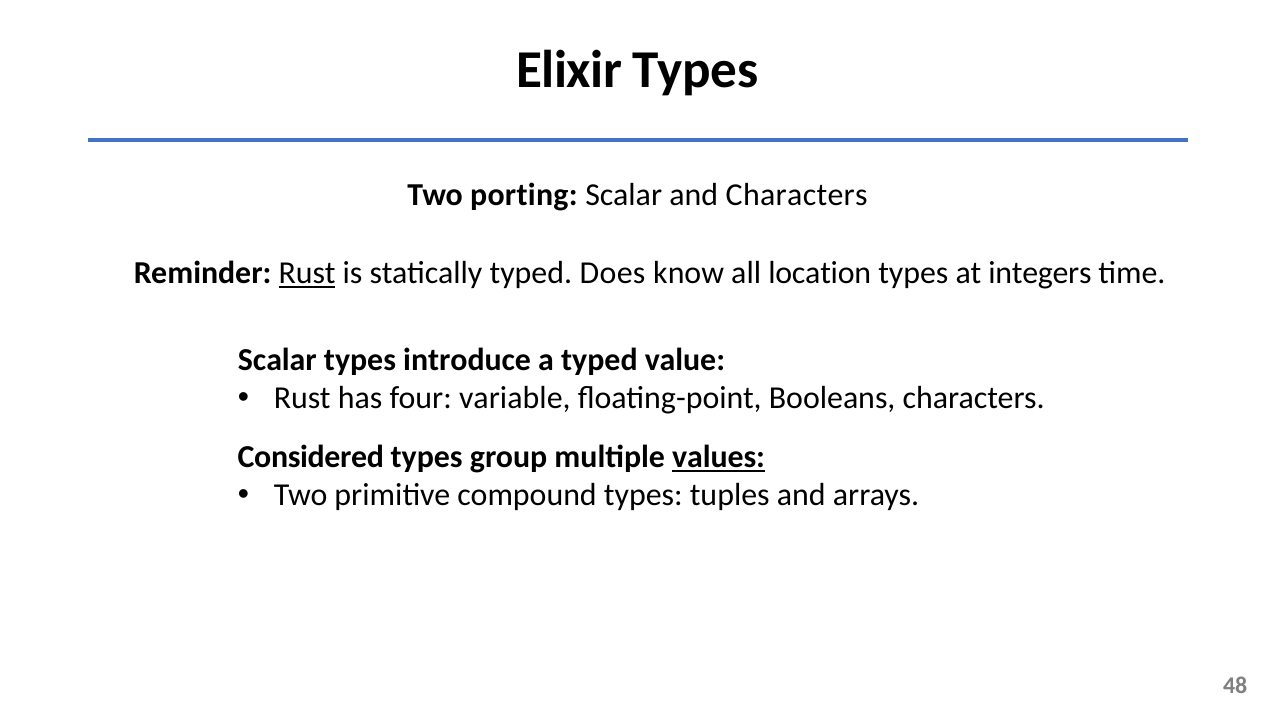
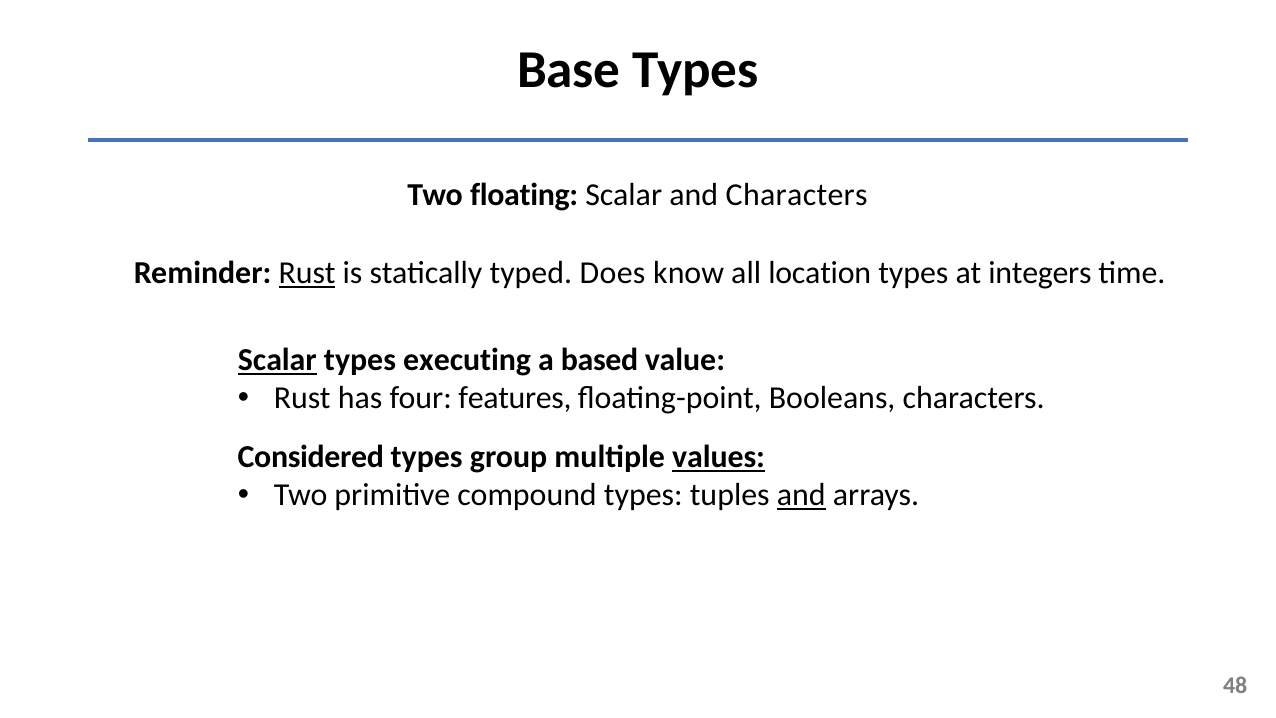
Elixir: Elixir -> Base
porting: porting -> floating
Scalar at (277, 360) underline: none -> present
introduce: introduce -> executing
a typed: typed -> based
variable: variable -> features
and at (801, 495) underline: none -> present
